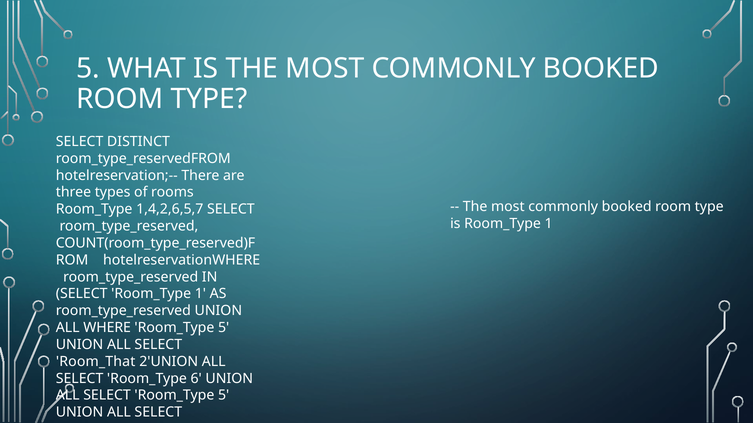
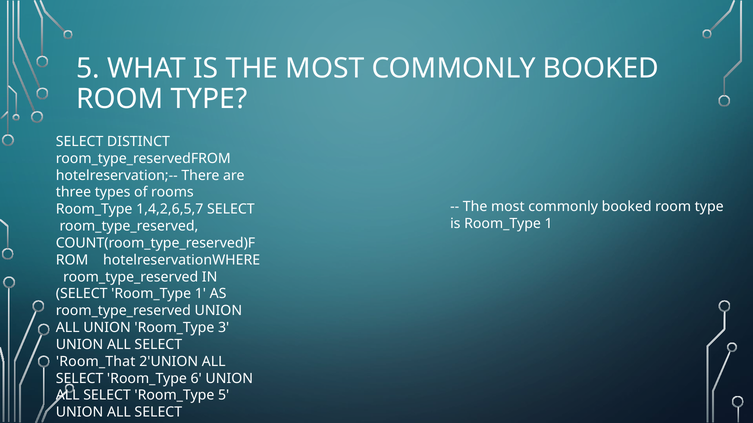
ALL WHERE: WHERE -> UNION
5 at (224, 328): 5 -> 3
